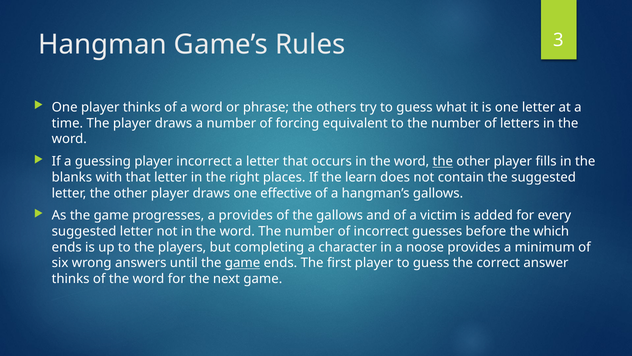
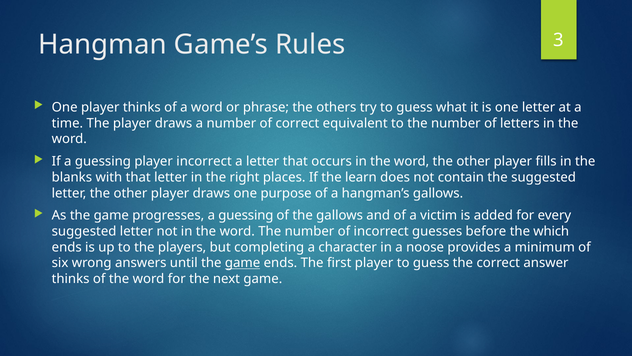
of forcing: forcing -> correct
the at (443, 161) underline: present -> none
effective: effective -> purpose
progresses a provides: provides -> guessing
